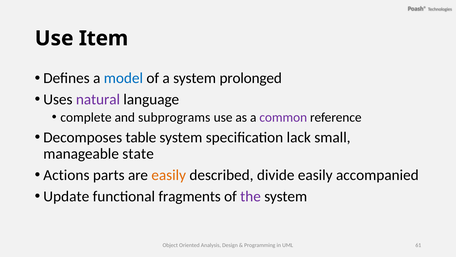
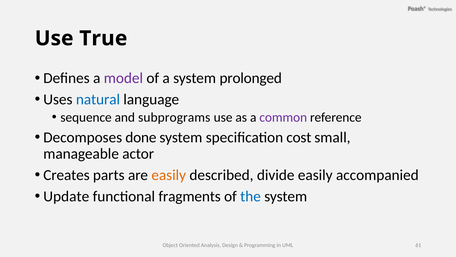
Item: Item -> True
model colour: blue -> purple
natural colour: purple -> blue
complete: complete -> sequence
table: table -> done
lack: lack -> cost
state: state -> actor
Actions: Actions -> Creates
the colour: purple -> blue
